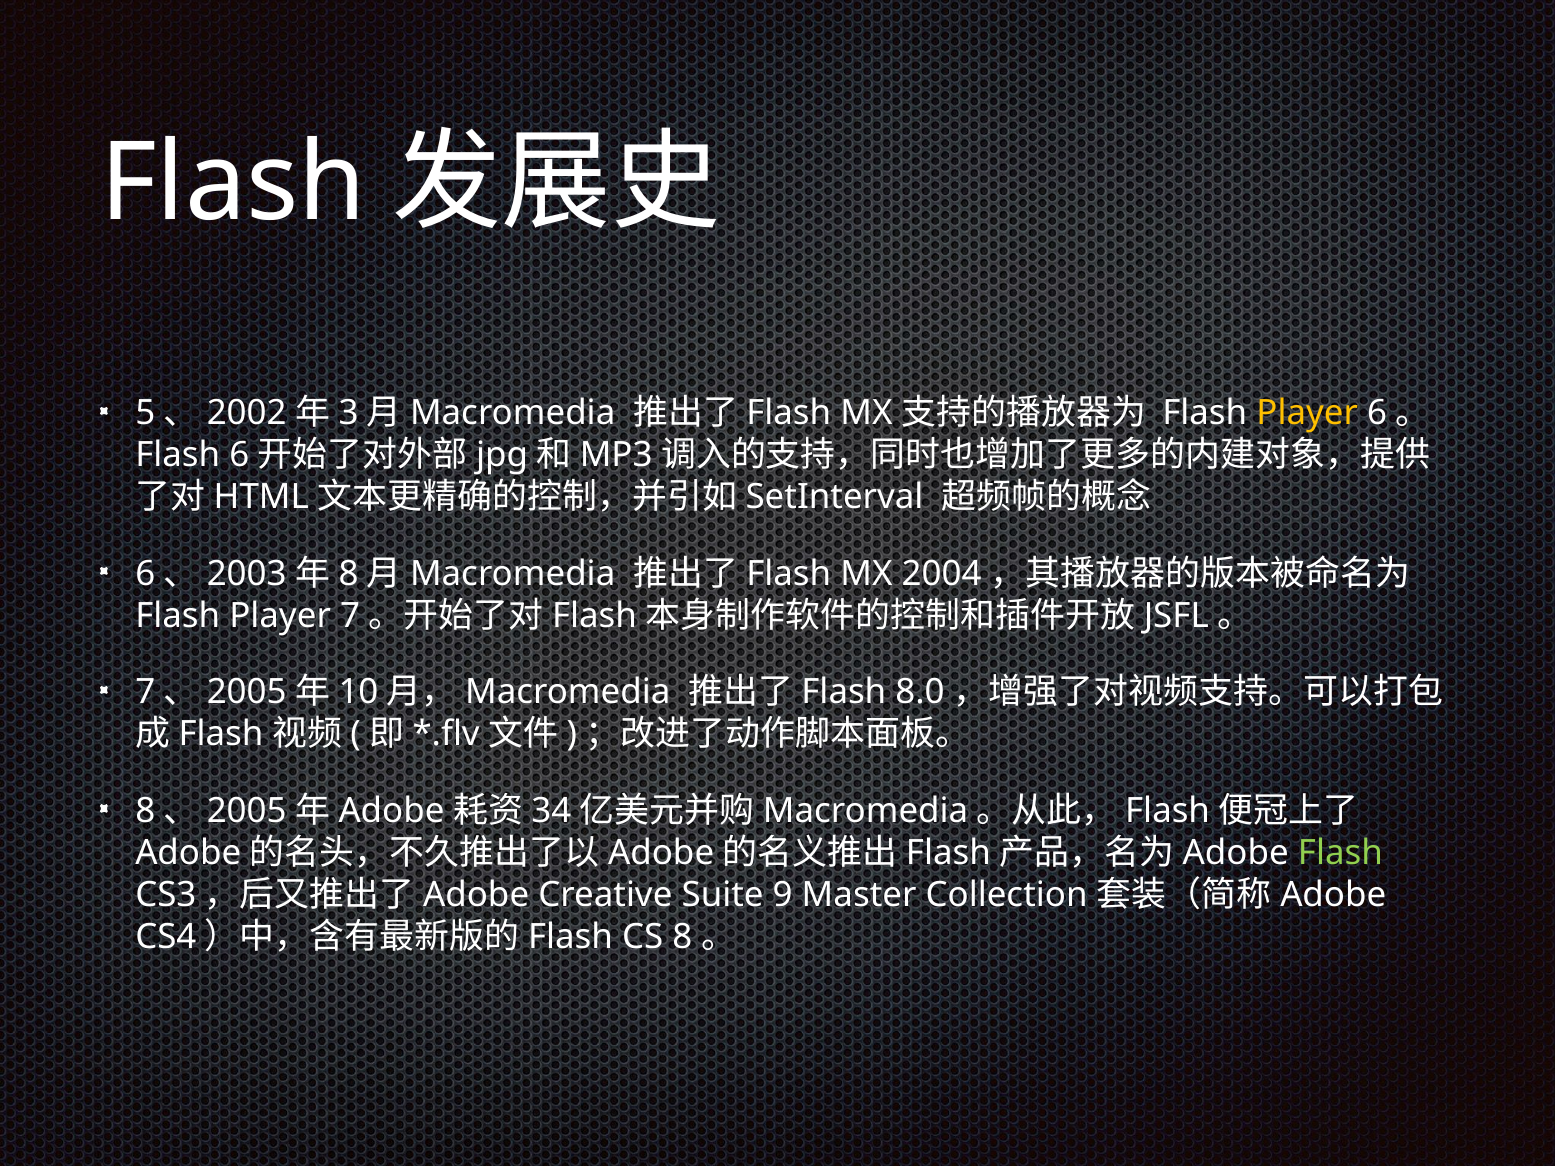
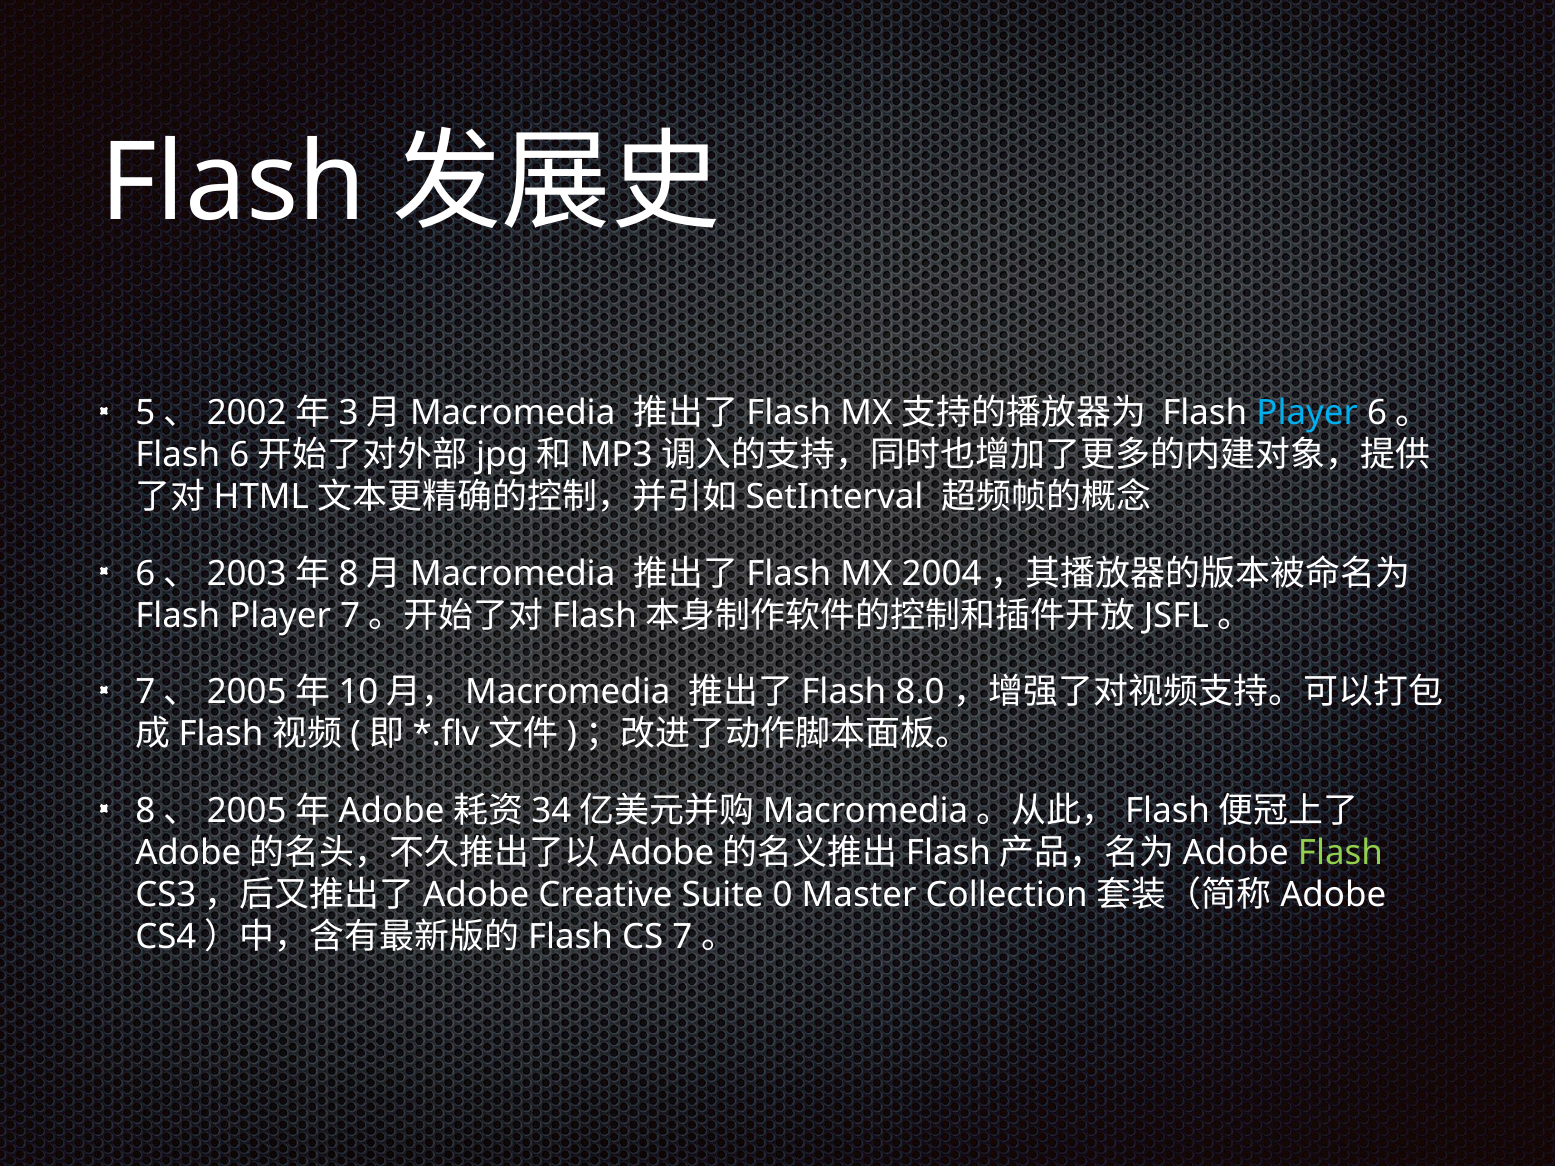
Player at (1307, 413) colour: yellow -> light blue
9: 9 -> 0
CS 8: 8 -> 7
